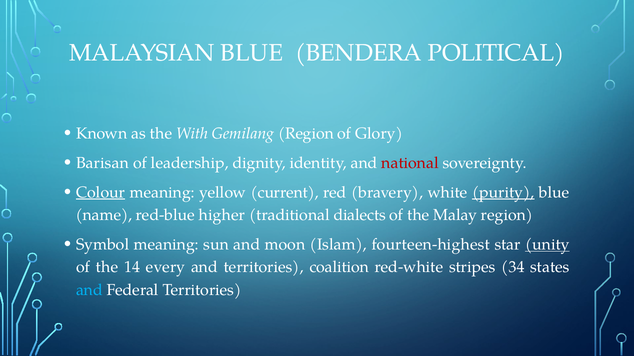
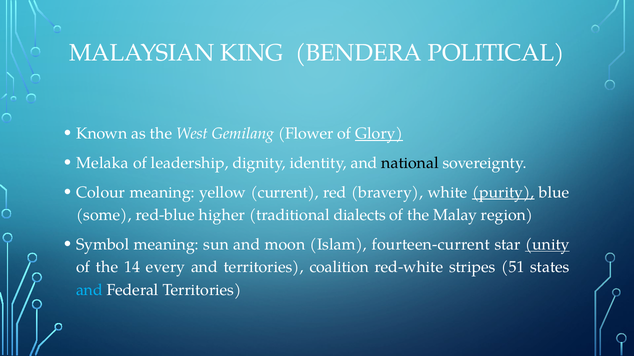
MALAYSIAN BLUE: BLUE -> KING
With: With -> West
Gemilang Region: Region -> Flower
Glory underline: none -> present
Barisan: Barisan -> Melaka
national colour: red -> black
Colour underline: present -> none
name: name -> some
fourteen-highest: fourteen-highest -> fourteen-current
34: 34 -> 51
